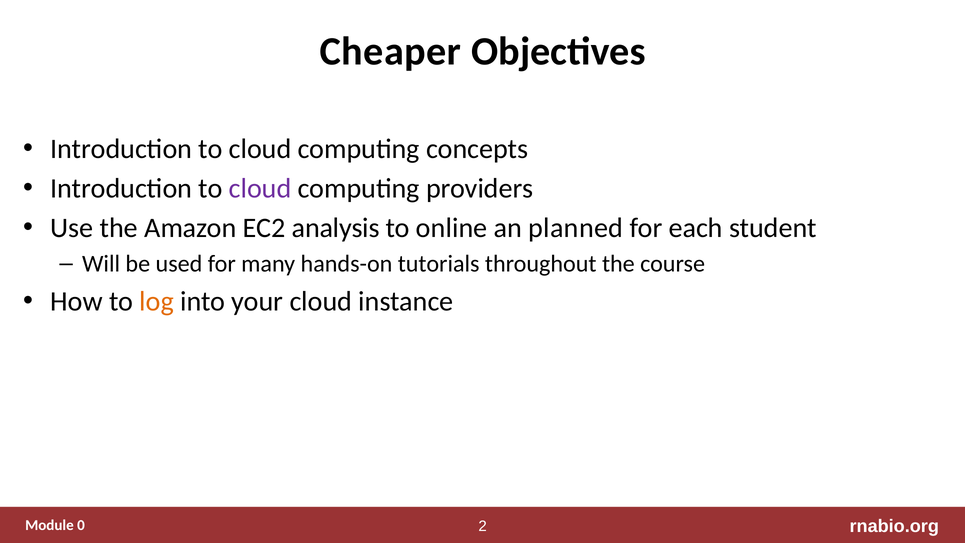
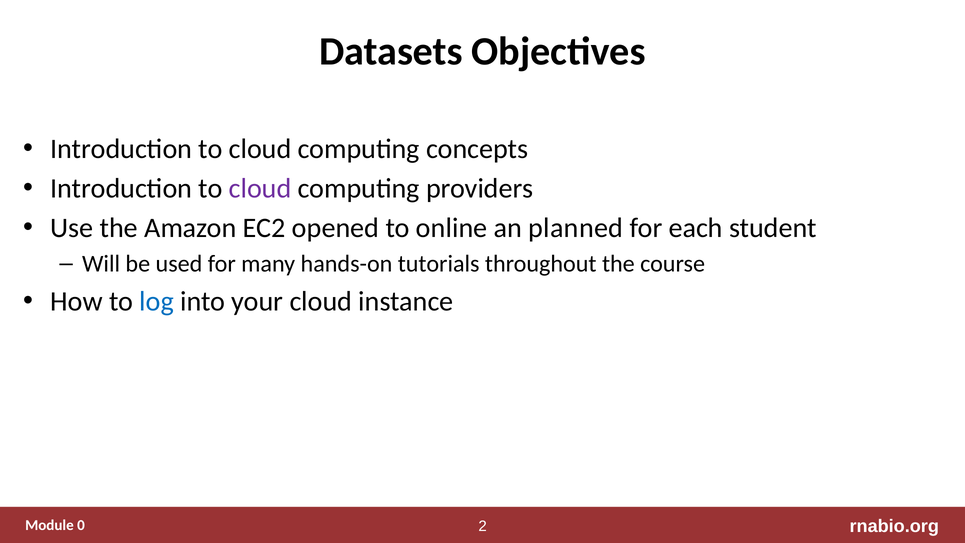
Cheaper: Cheaper -> Datasets
analysis: analysis -> opened
log colour: orange -> blue
